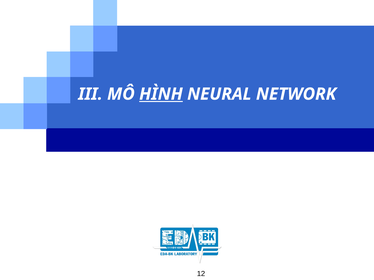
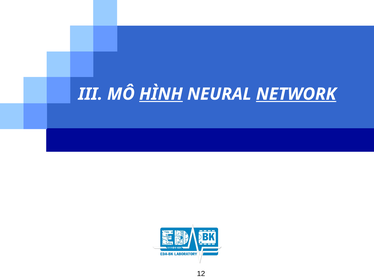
NETWORK underline: none -> present
